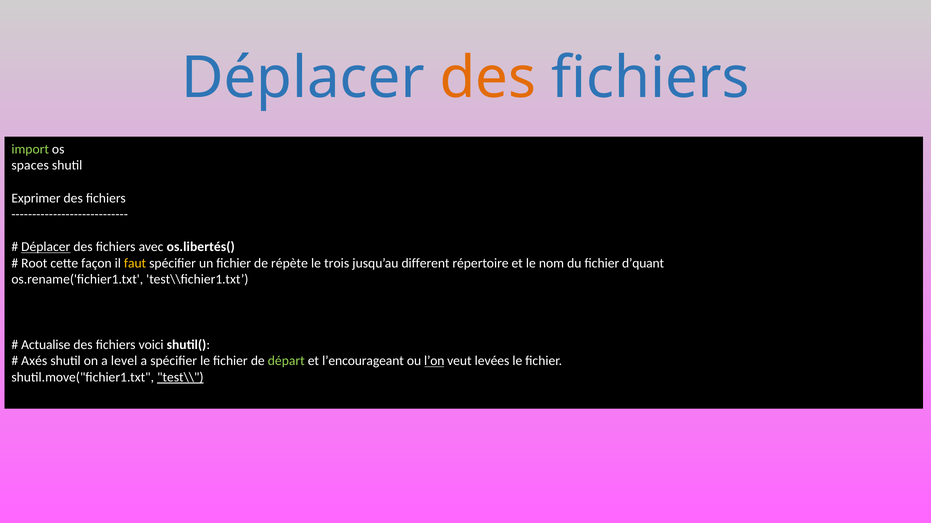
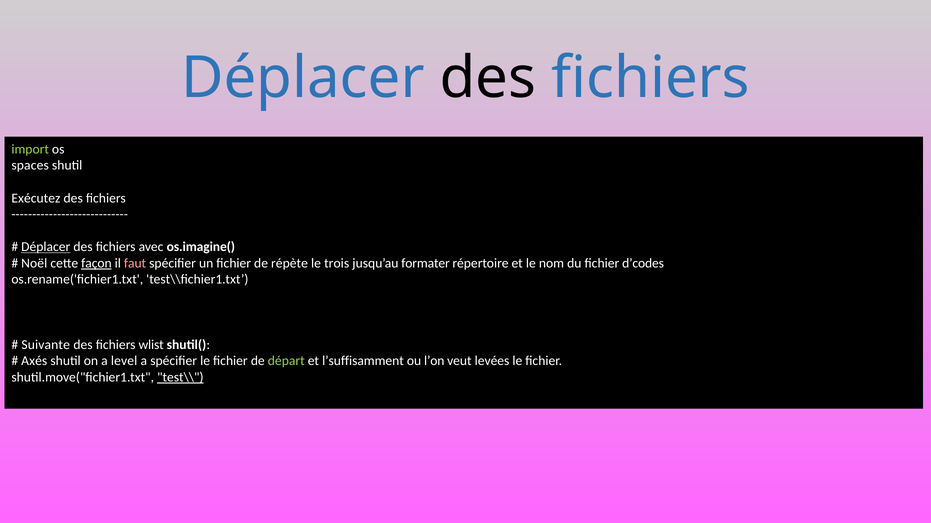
des at (488, 78) colour: orange -> black
Exprimer: Exprimer -> Exécutez
os.libertés(: os.libertés( -> os.imagine(
Root: Root -> Noël
façon underline: none -> present
faut colour: yellow -> pink
different: different -> formater
d’quant: d’quant -> d’codes
Actualise: Actualise -> Suivante
voici: voici -> wlist
l’encourageant: l’encourageant -> l’suffisamment
l’on underline: present -> none
